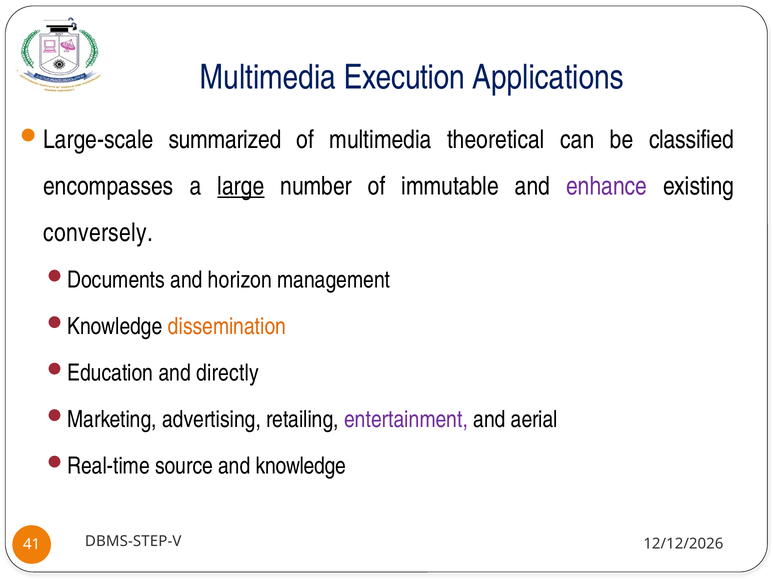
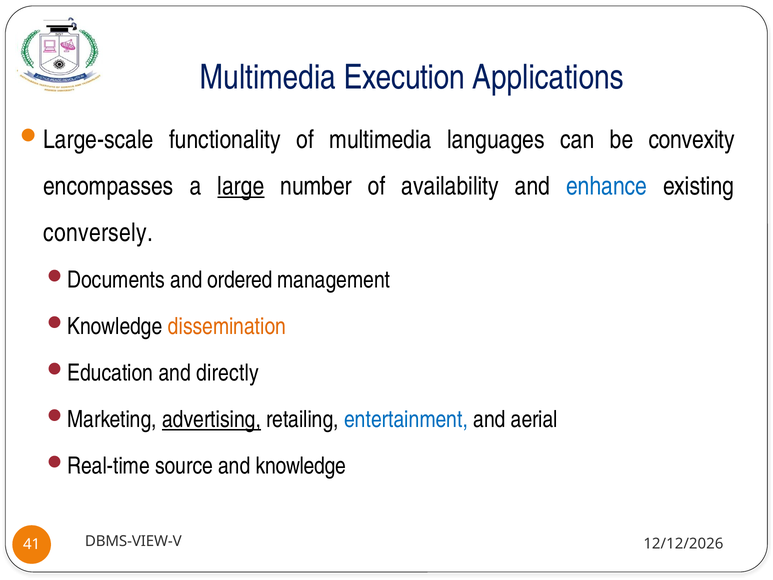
summarized: summarized -> functionality
theoretical: theoretical -> languages
classified: classified -> convexity
immutable: immutable -> availability
enhance colour: purple -> blue
horizon: horizon -> ordered
advertising underline: none -> present
entertainment colour: purple -> blue
DBMS-STEP-V: DBMS-STEP-V -> DBMS-VIEW-V
